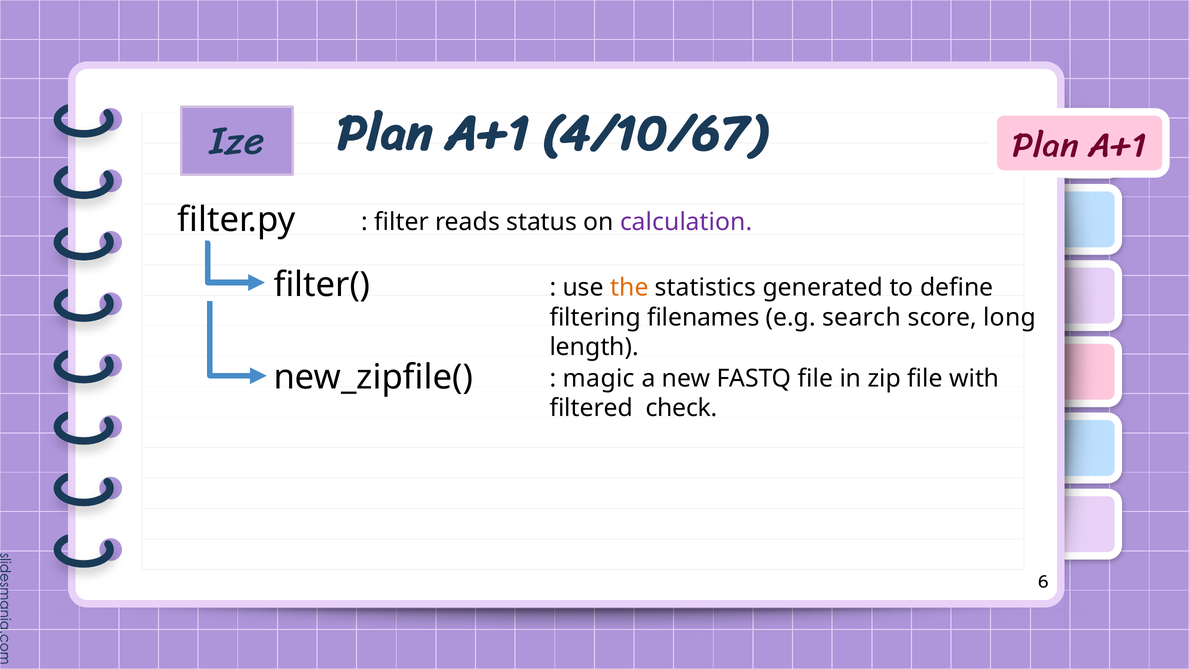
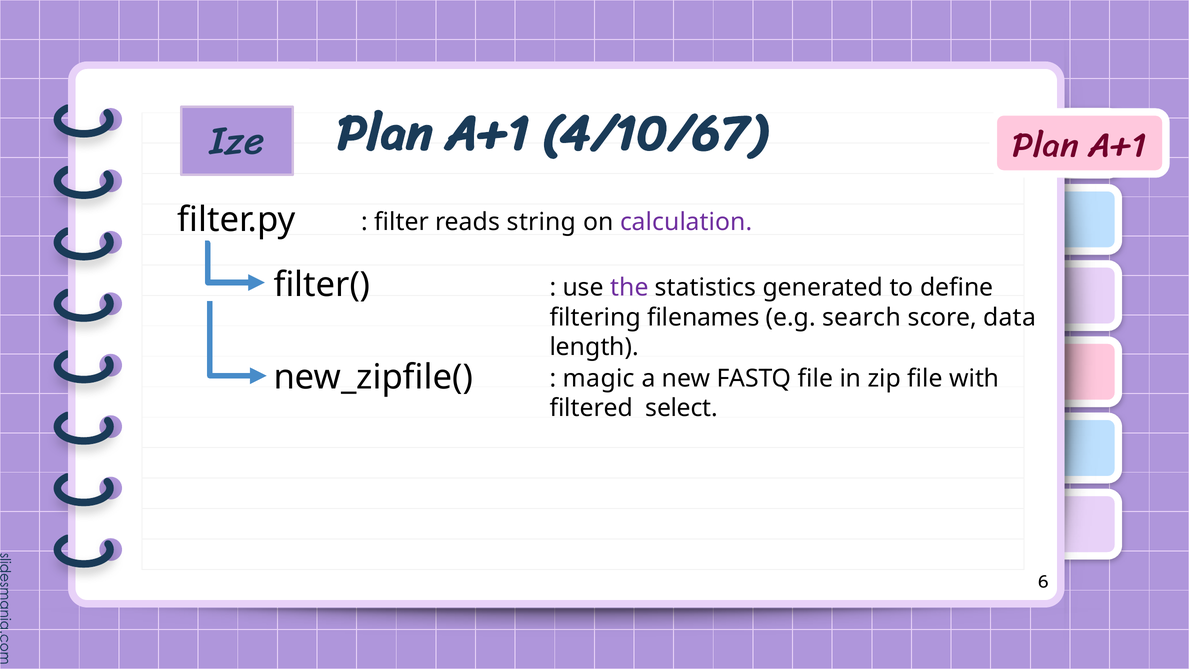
status: status -> string
the colour: orange -> purple
long: long -> data
check: check -> select
